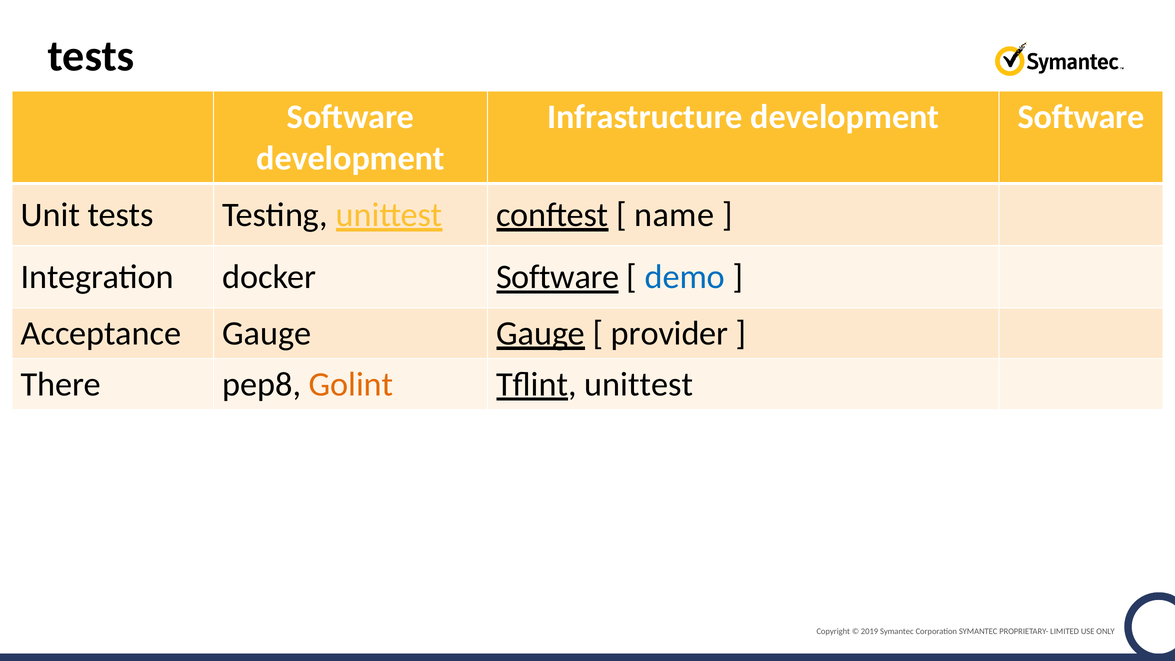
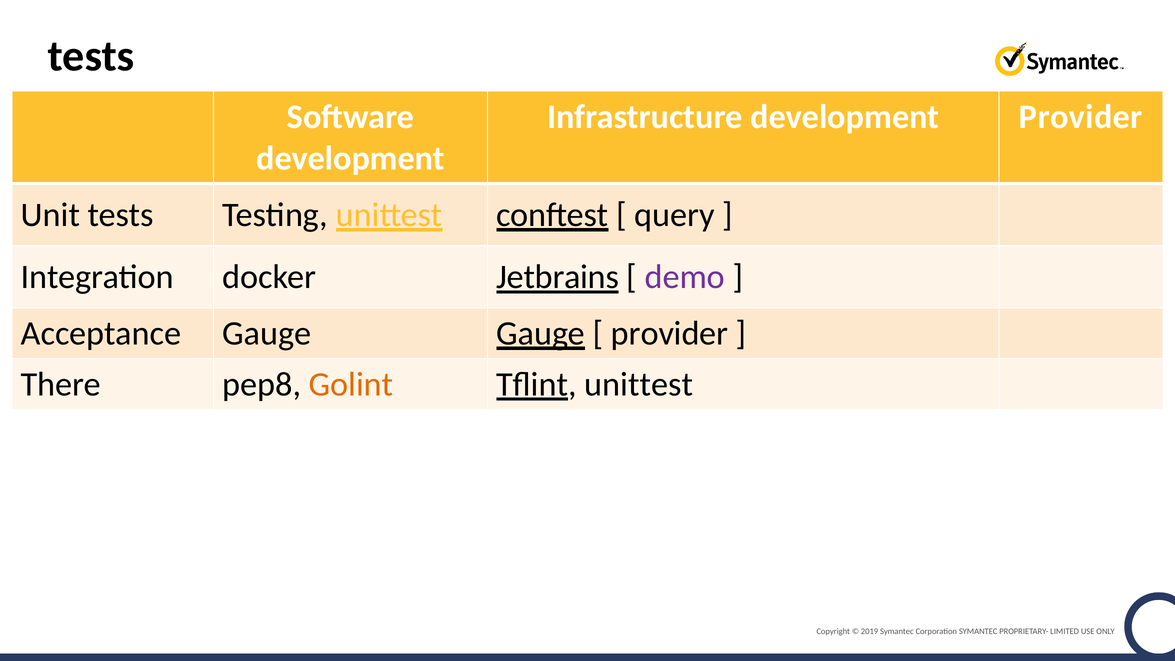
development Software: Software -> Provider
name: name -> query
docker Software: Software -> Jetbrains
demo colour: blue -> purple
